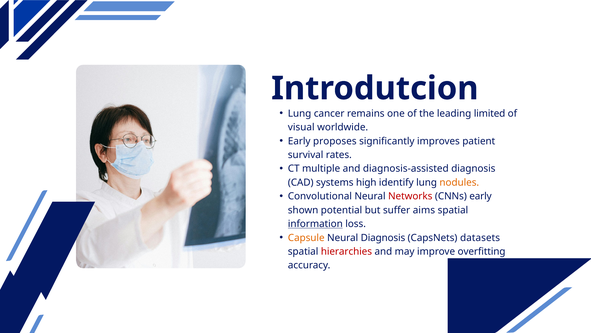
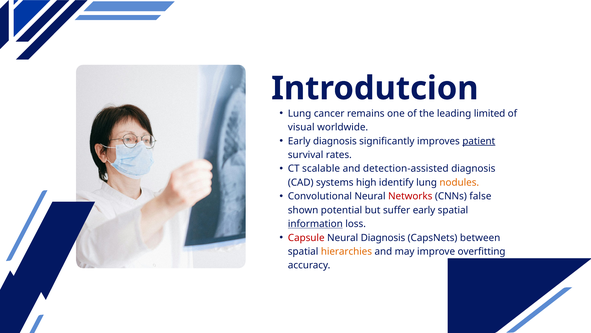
Early proposes: proposes -> diagnosis
patient underline: none -> present
multiple: multiple -> scalable
diagnosis-assisted: diagnosis-assisted -> detection-assisted
CNNs early: early -> false
suffer aims: aims -> early
Capsule colour: orange -> red
datasets: datasets -> between
hierarchies colour: red -> orange
